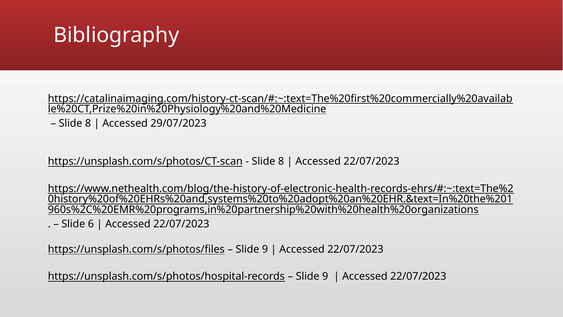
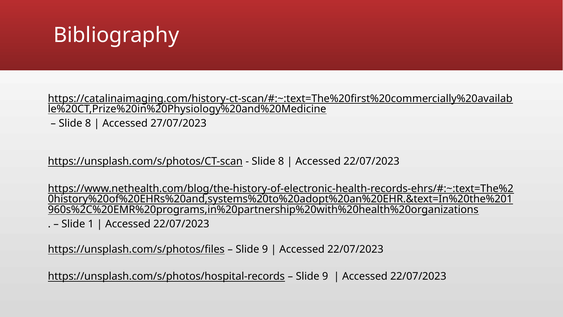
29/07/2023: 29/07/2023 -> 27/07/2023
6: 6 -> 1
